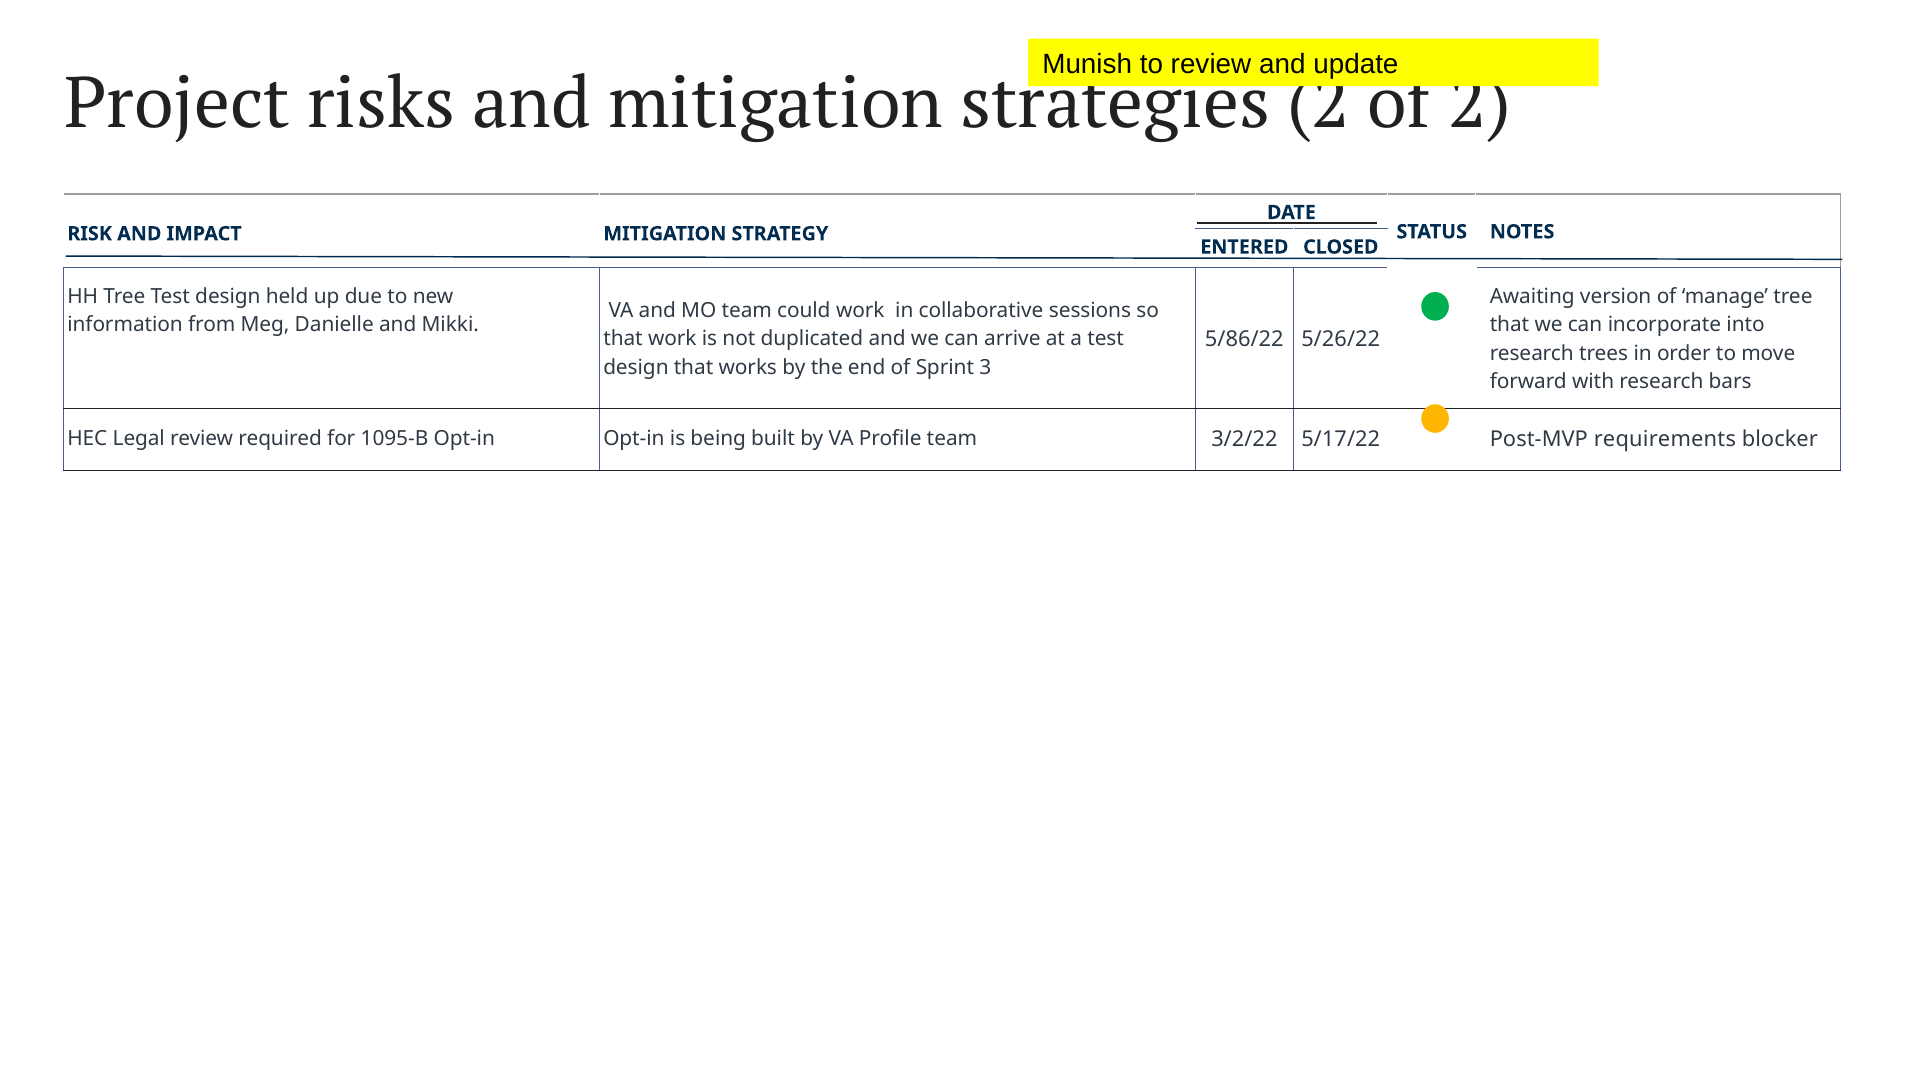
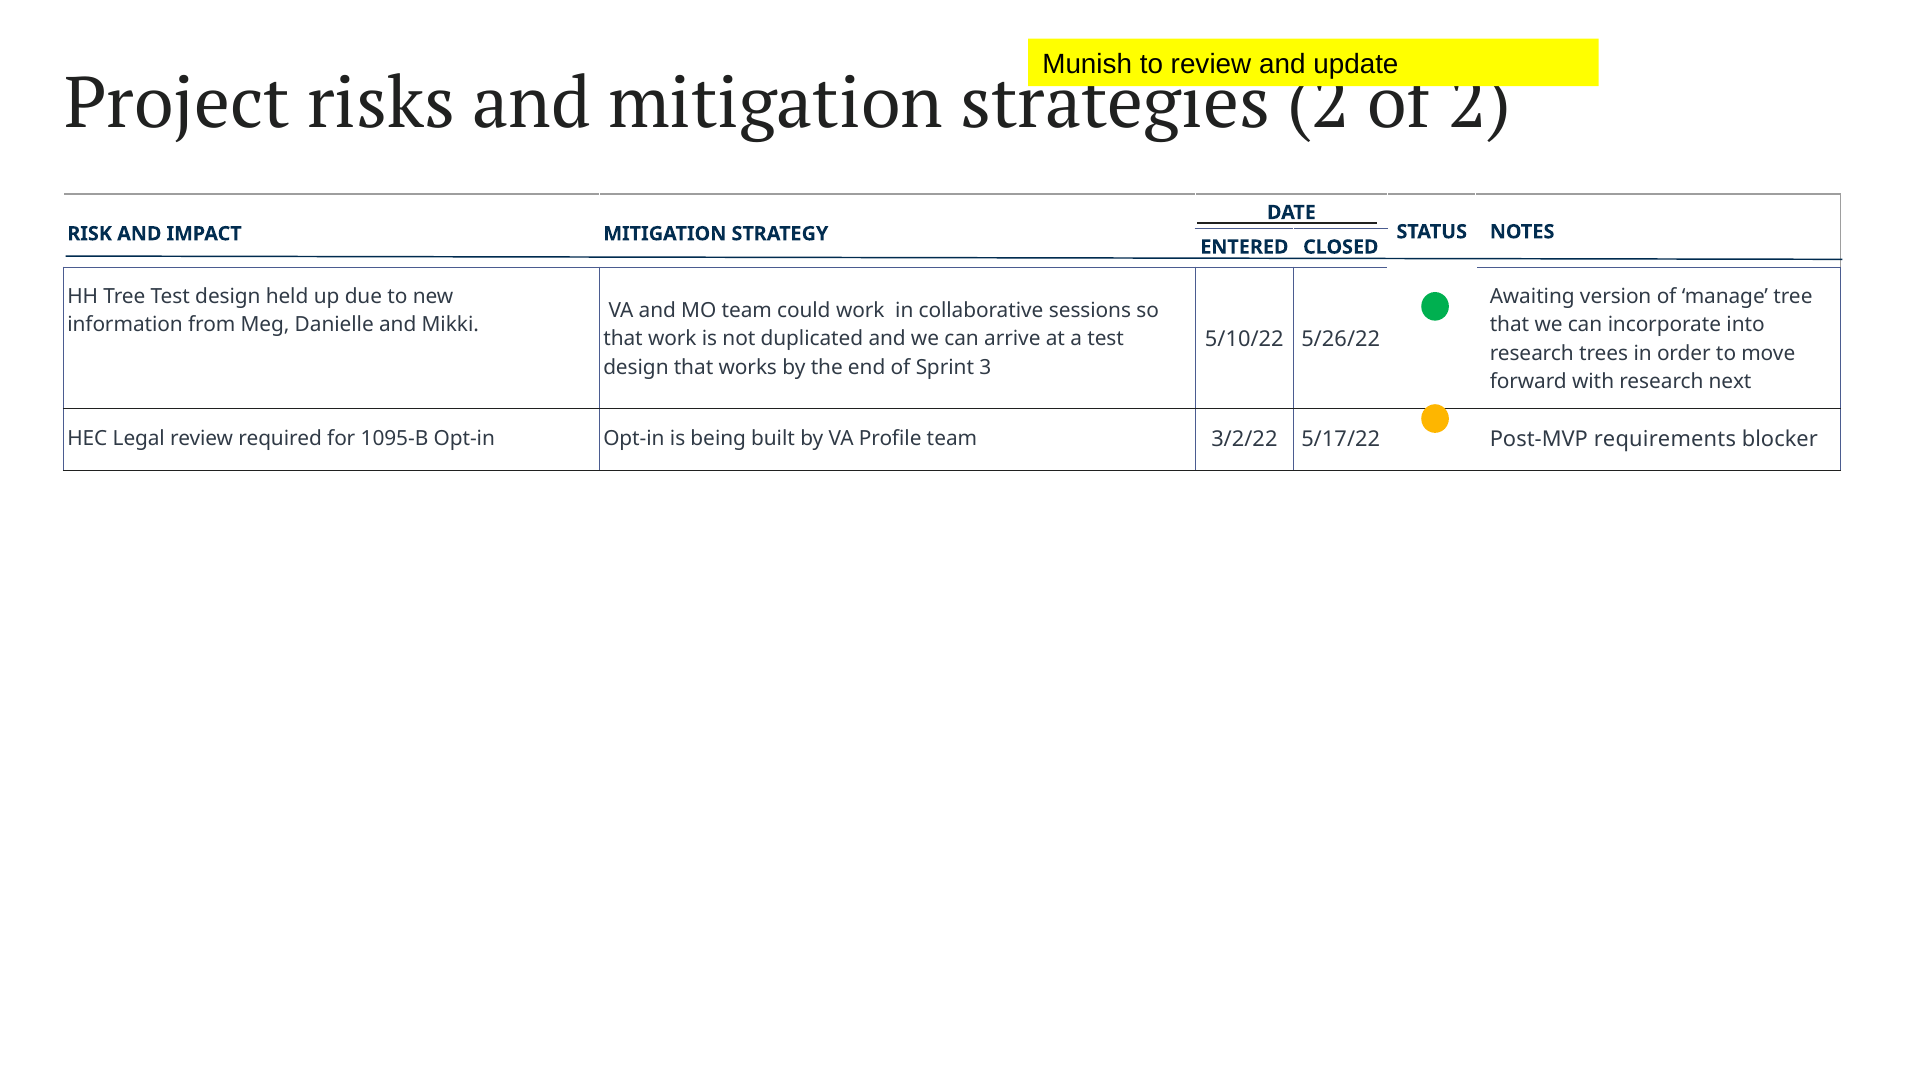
5/86/22: 5/86/22 -> 5/10/22
bars: bars -> next
